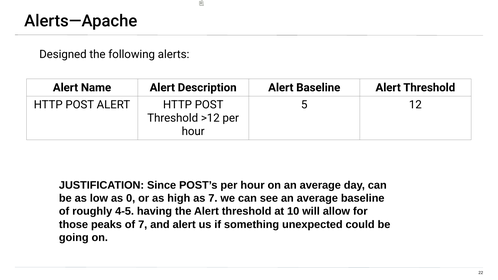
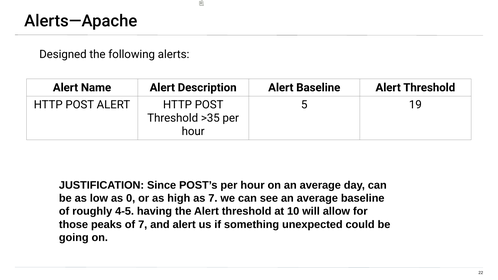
12: 12 -> 19
>12: >12 -> >35
